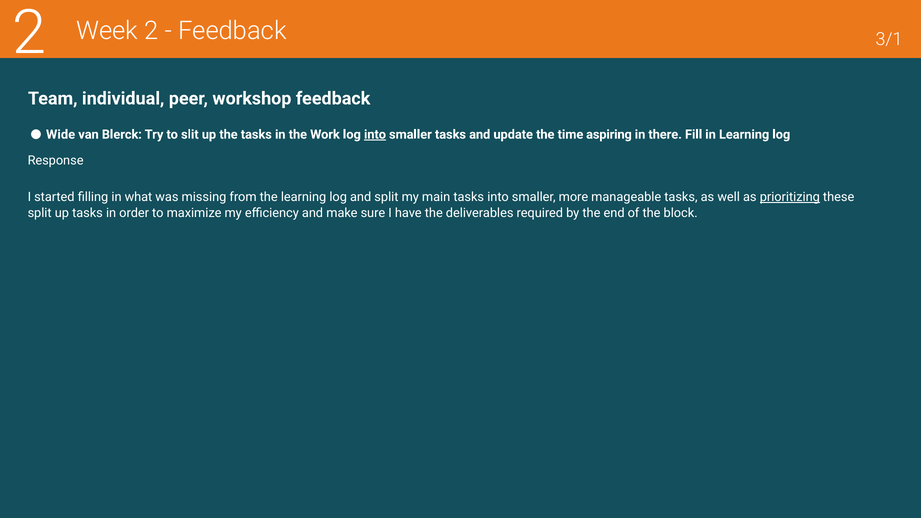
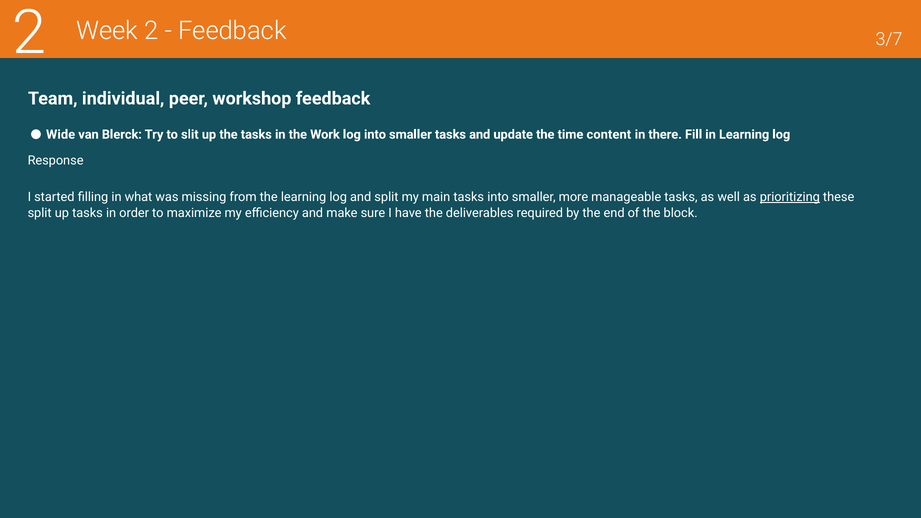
3/1: 3/1 -> 3/7
into at (375, 134) underline: present -> none
aspiring: aspiring -> content
